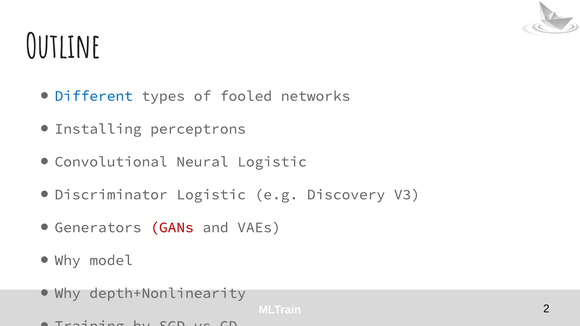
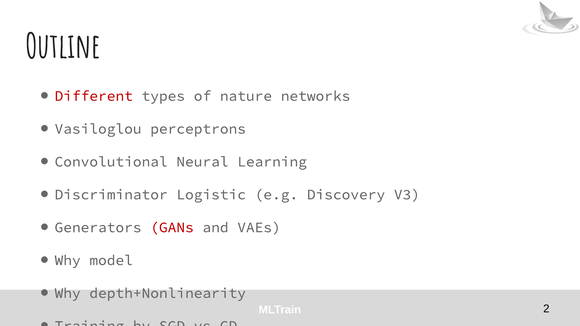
Different colour: blue -> red
fooled: fooled -> nature
Installing: Installing -> Vasiloglou
Neural Logistic: Logistic -> Learning
